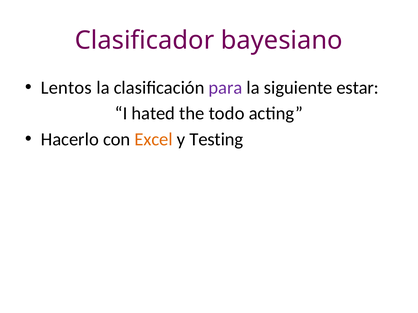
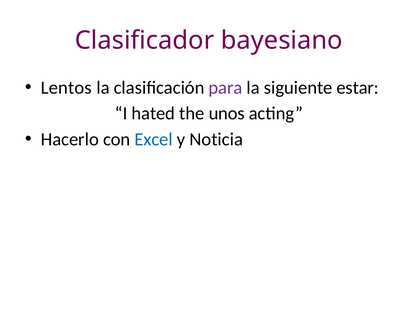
todo: todo -> unos
Excel colour: orange -> blue
Testing: Testing -> Noticia
